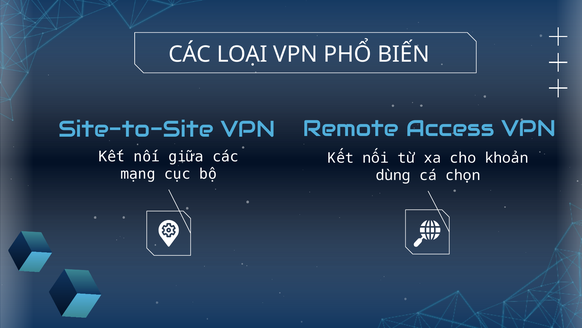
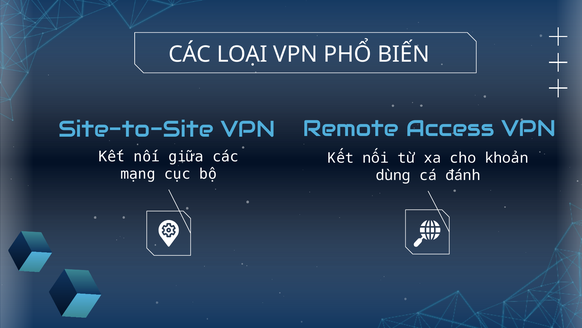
chọn: chọn -> đánh
